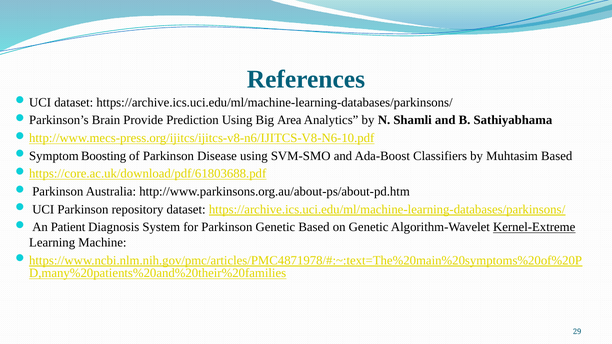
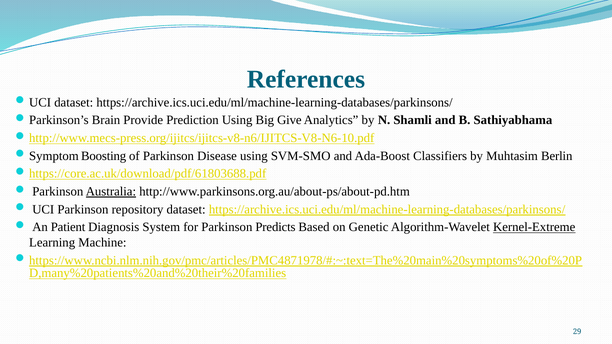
Area: Area -> Give
Muhtasim Based: Based -> Berlin
Australia underline: none -> present
Parkinson Genetic: Genetic -> Predicts
